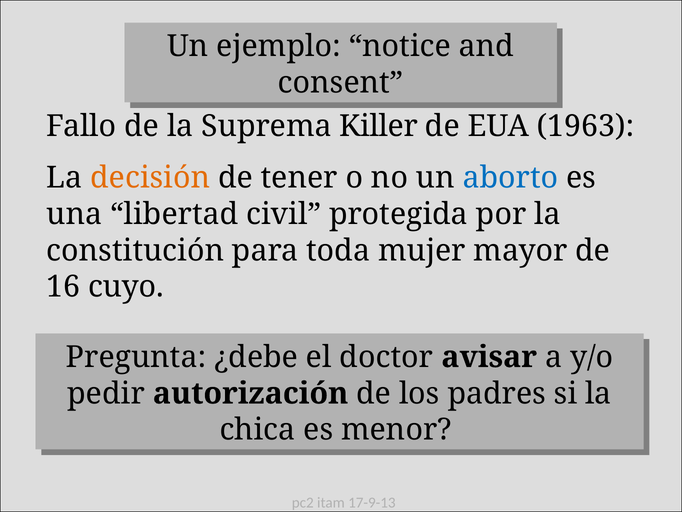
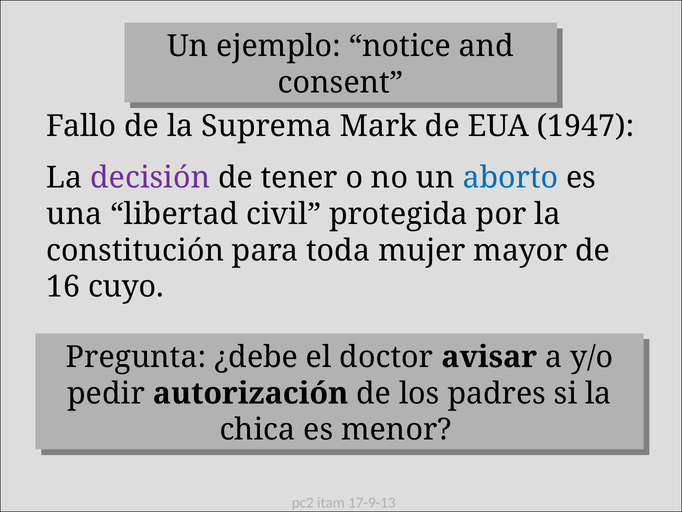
Killer: Killer -> Mark
1963: 1963 -> 1947
decisión colour: orange -> purple
